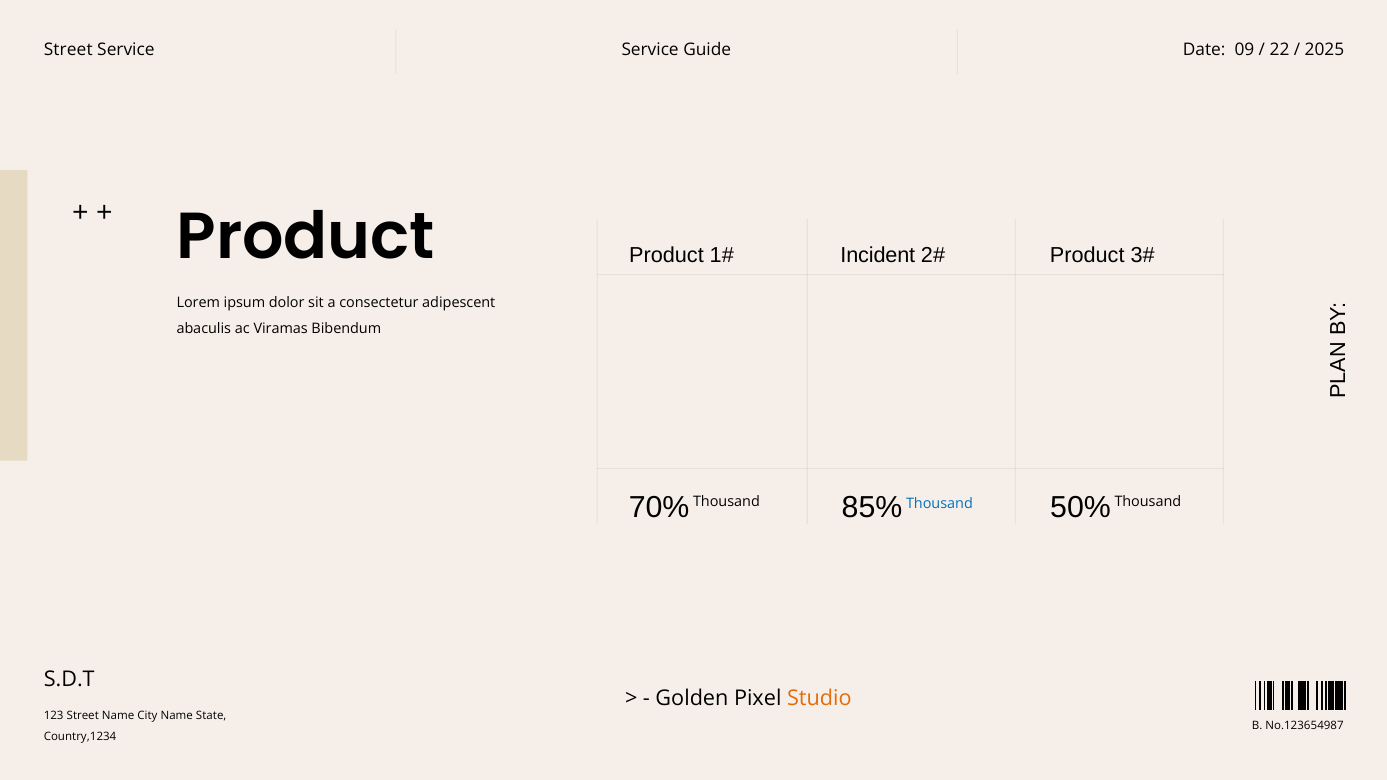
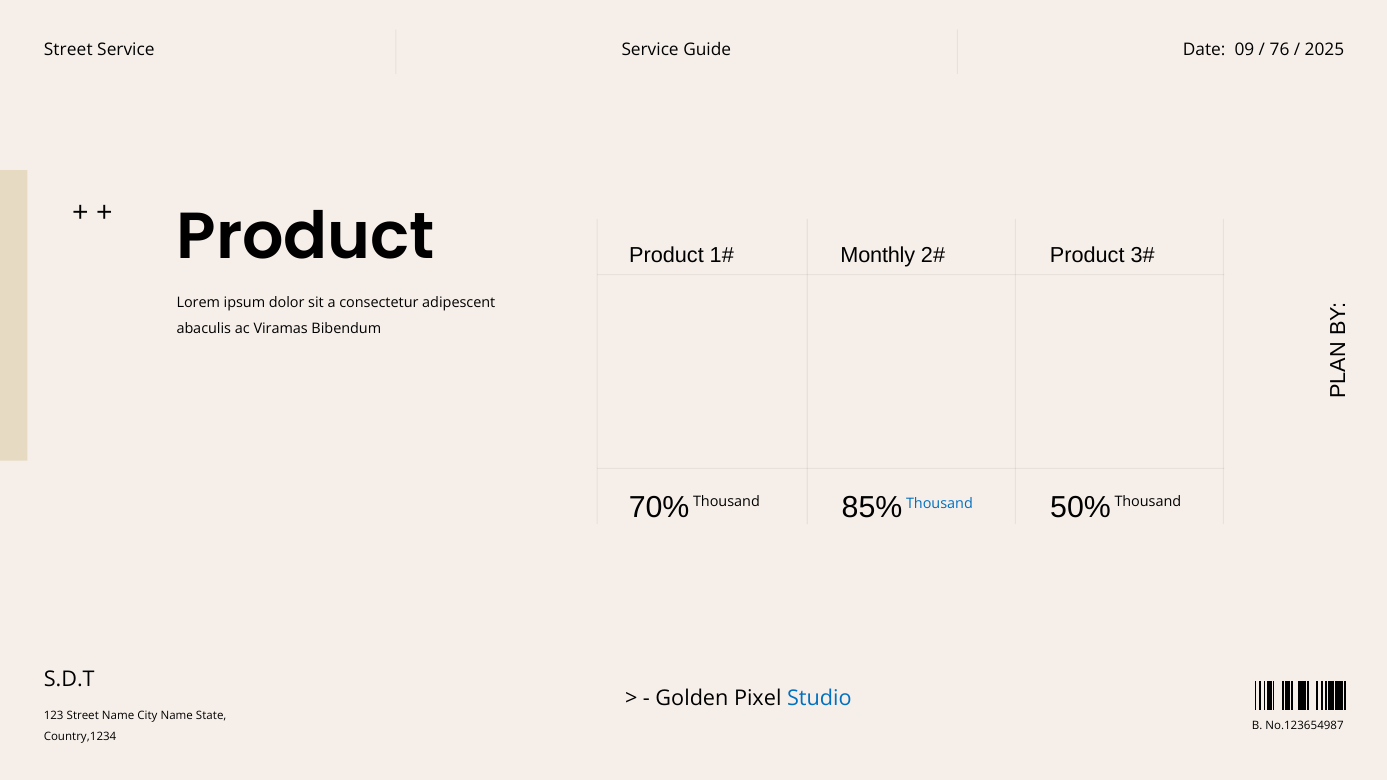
22: 22 -> 76
Incident: Incident -> Monthly
Studio colour: orange -> blue
